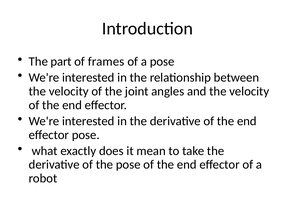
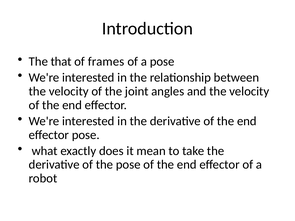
part: part -> that
